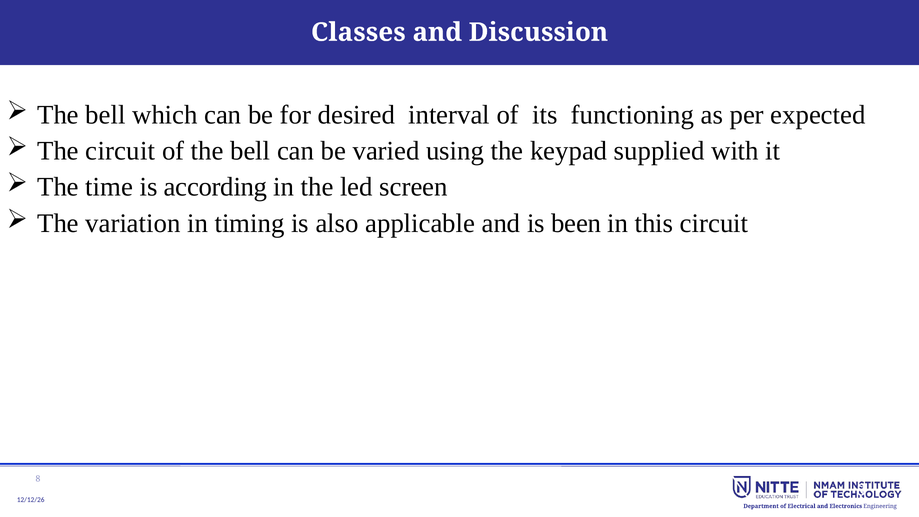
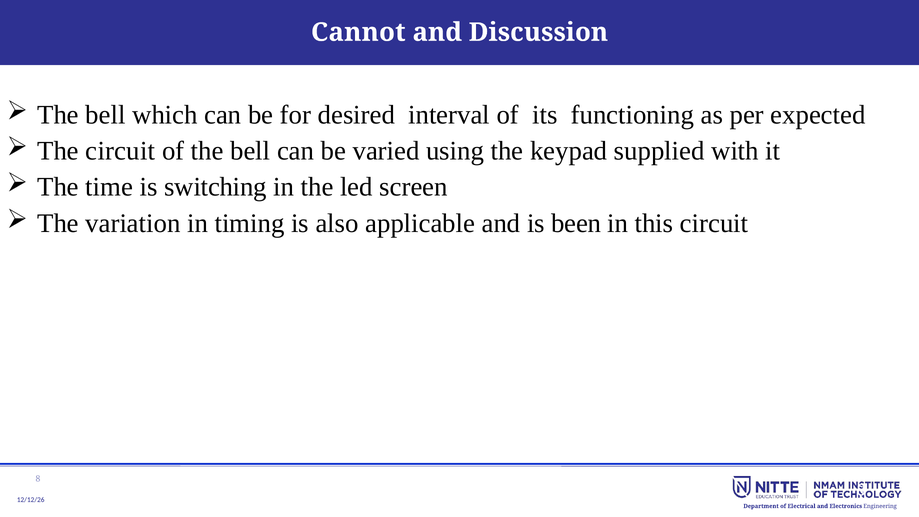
Classes: Classes -> Cannot
according: according -> switching
